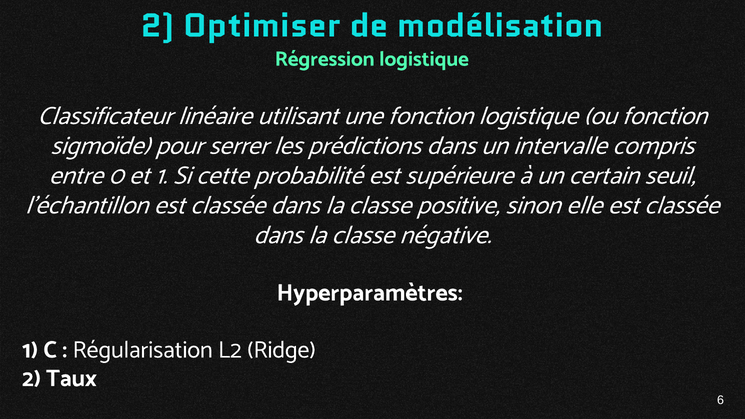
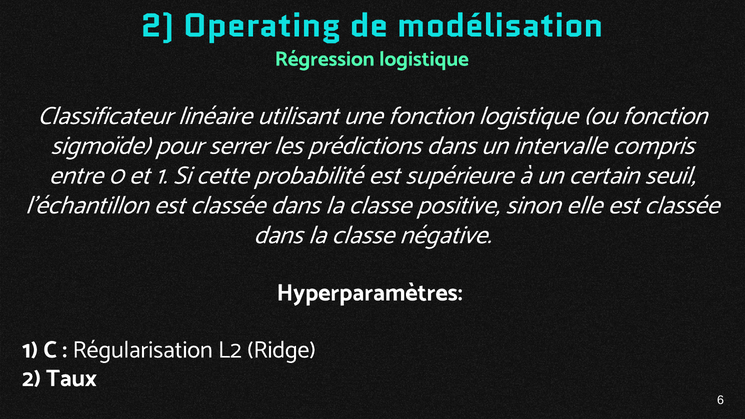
Optimiser: Optimiser -> Operating
